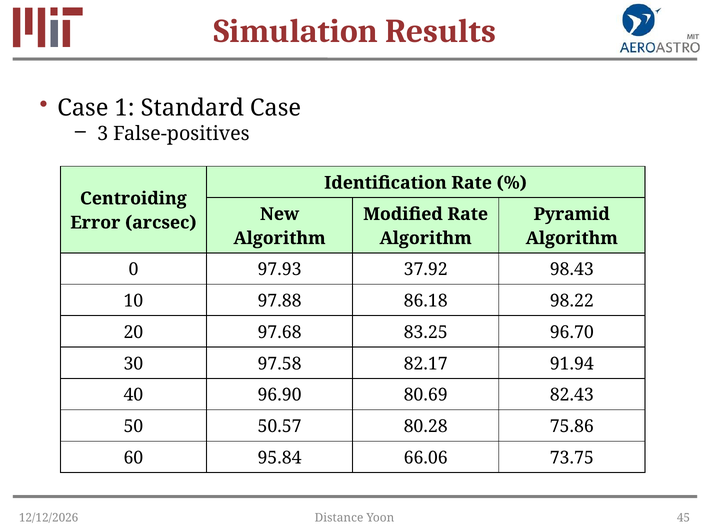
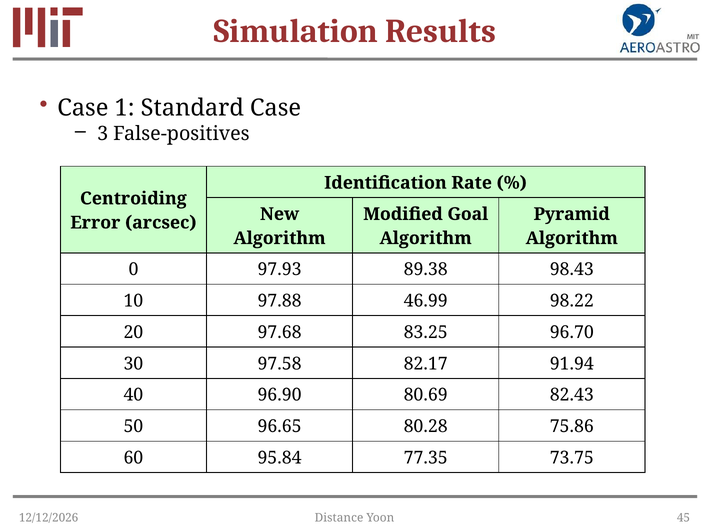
Modified Rate: Rate -> Goal
37.92: 37.92 -> 89.38
86.18: 86.18 -> 46.99
50.57: 50.57 -> 96.65
66.06: 66.06 -> 77.35
